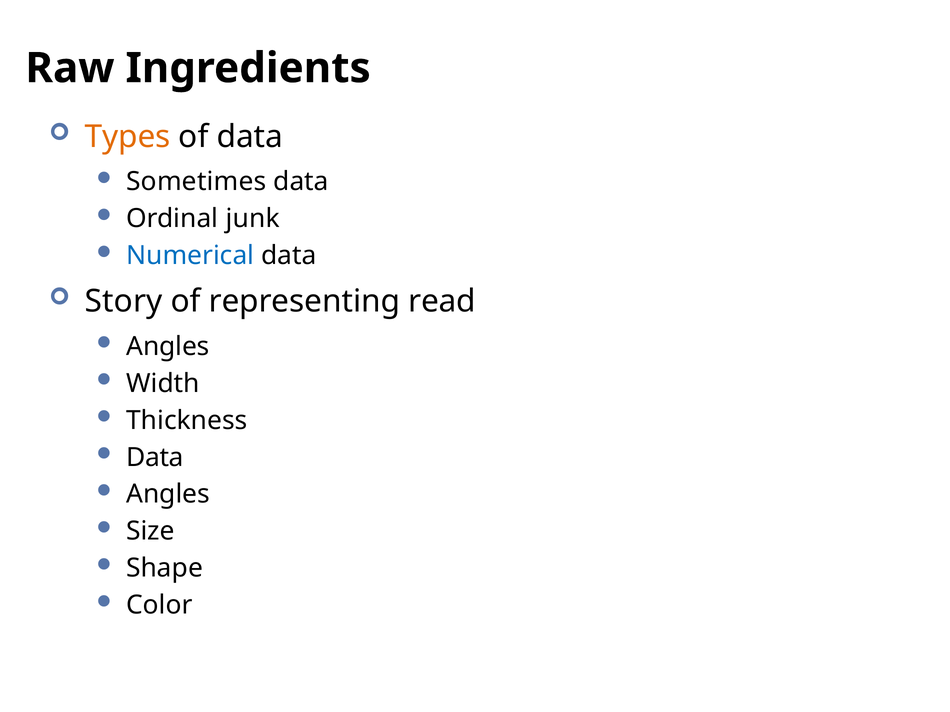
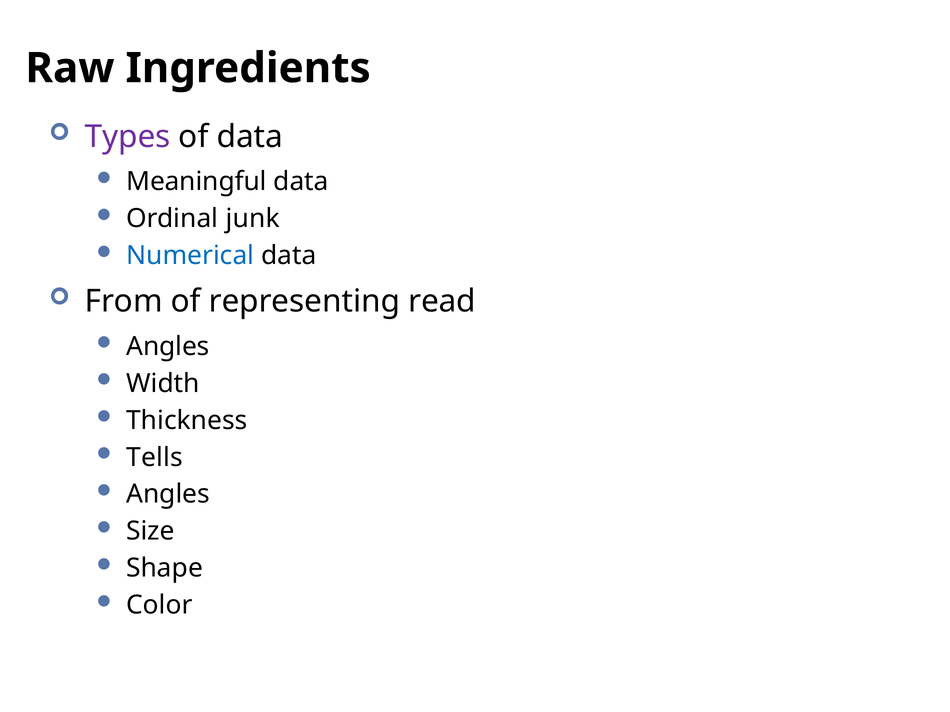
Types colour: orange -> purple
Sometimes: Sometimes -> Meaningful
Story: Story -> From
Data at (155, 458): Data -> Tells
